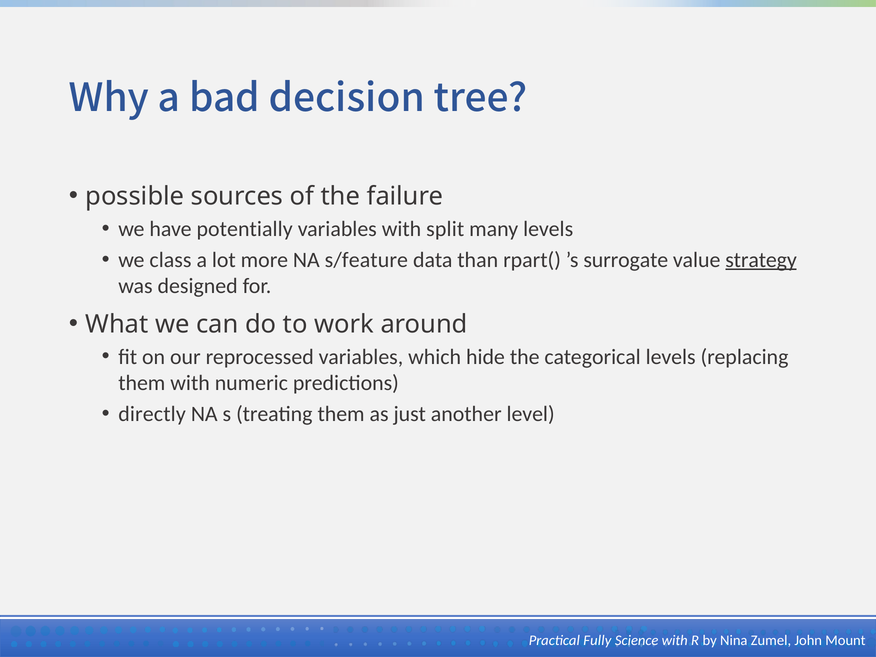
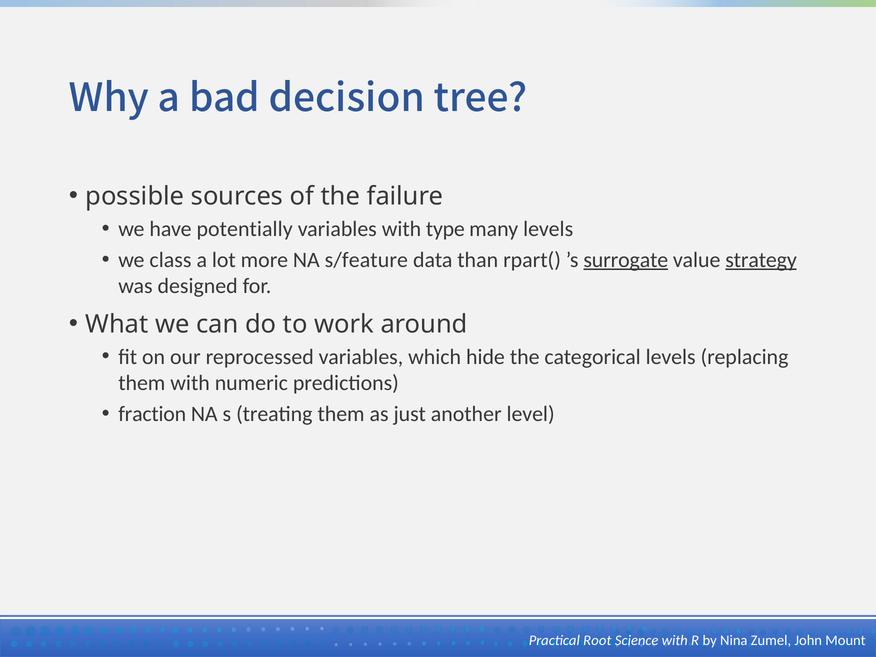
split: split -> type
surrogate underline: none -> present
directly: directly -> fraction
Fully: Fully -> Root
